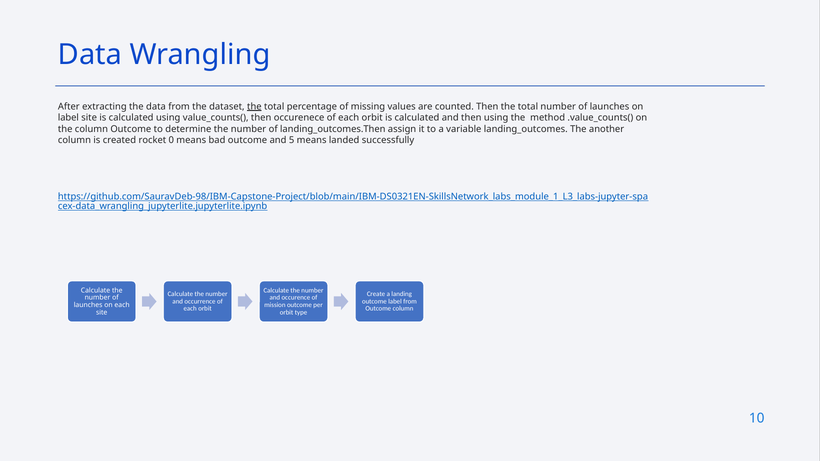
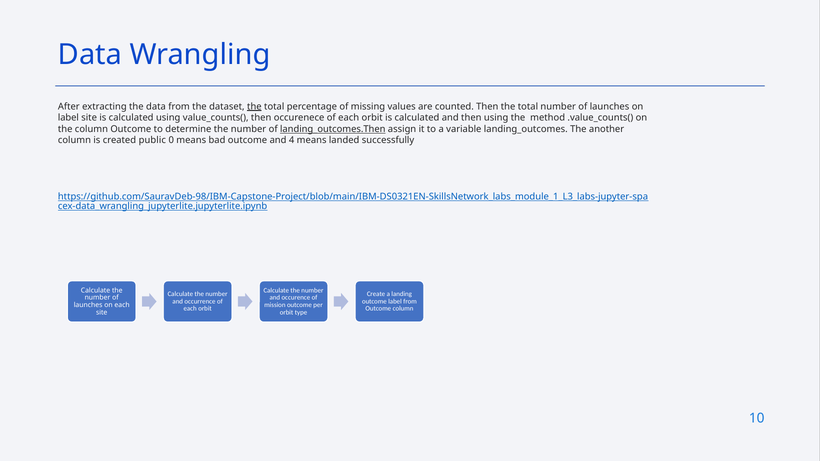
landing_outcomes.Then underline: none -> present
rocket: rocket -> public
5: 5 -> 4
